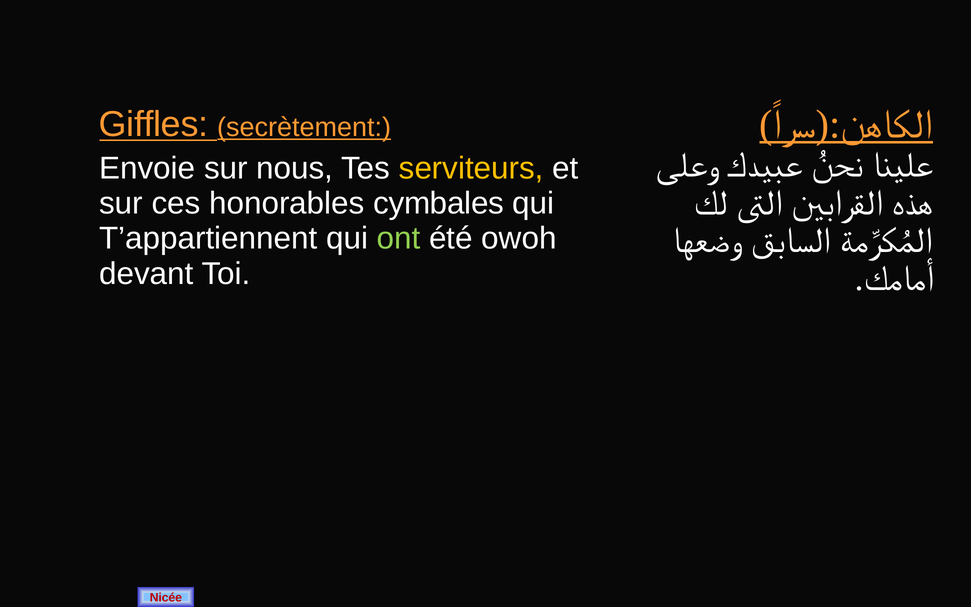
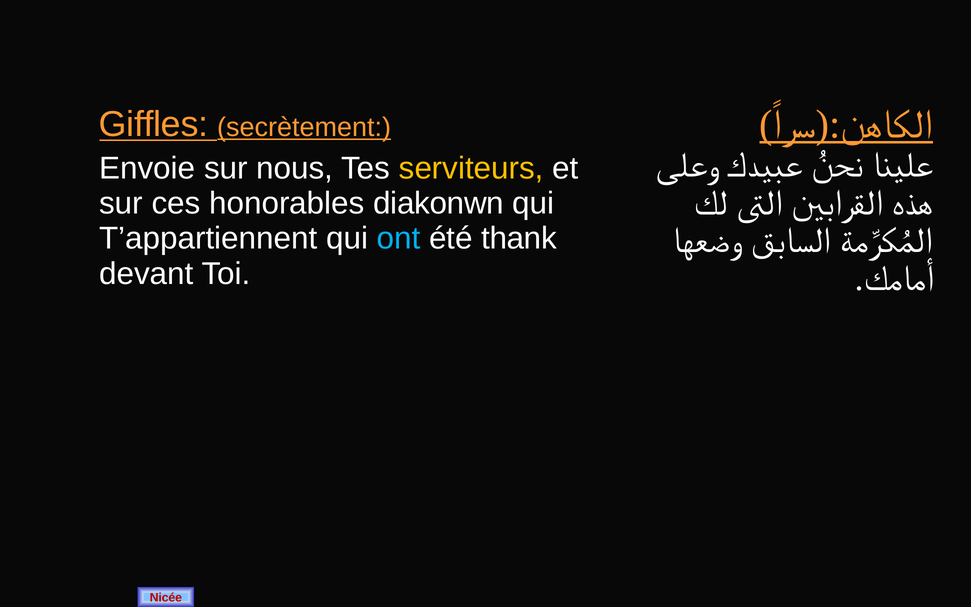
cymbales: cymbales -> diakonwn
ont colour: light green -> light blue
owoh: owoh -> thank
